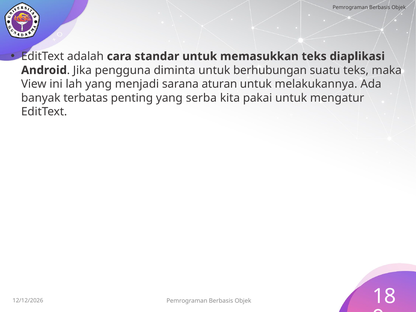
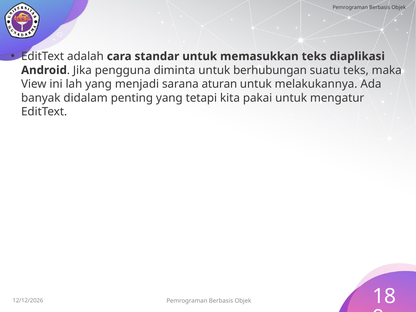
terbatas: terbatas -> didalam
serba: serba -> tetapi
